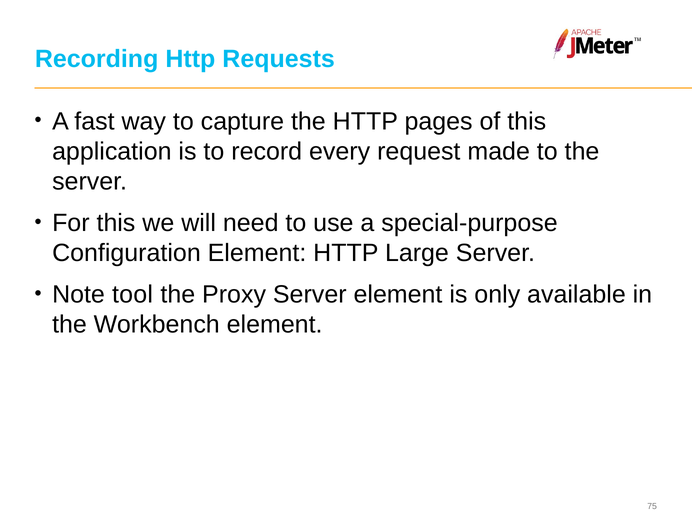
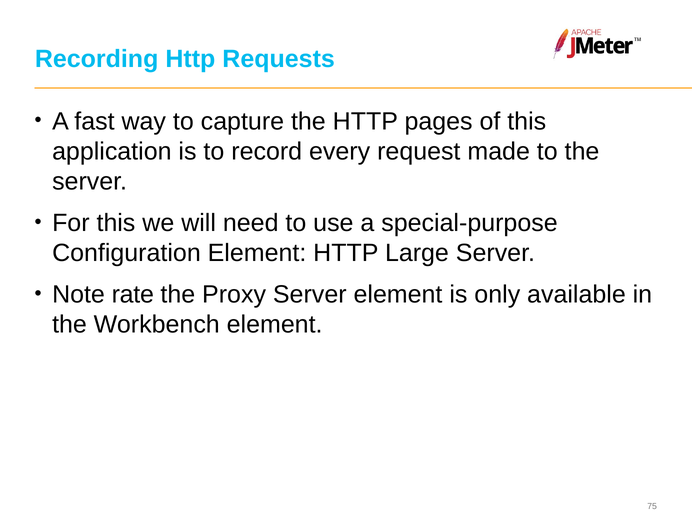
tool: tool -> rate
